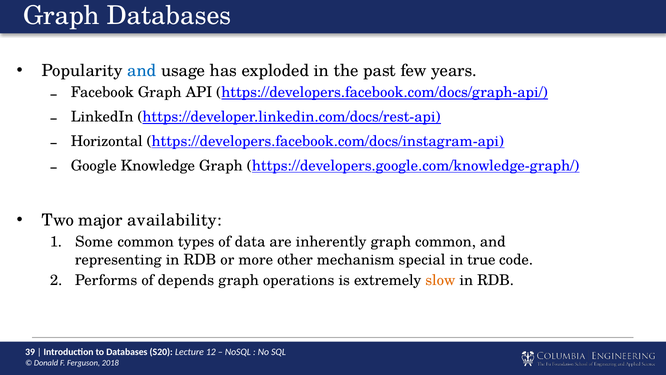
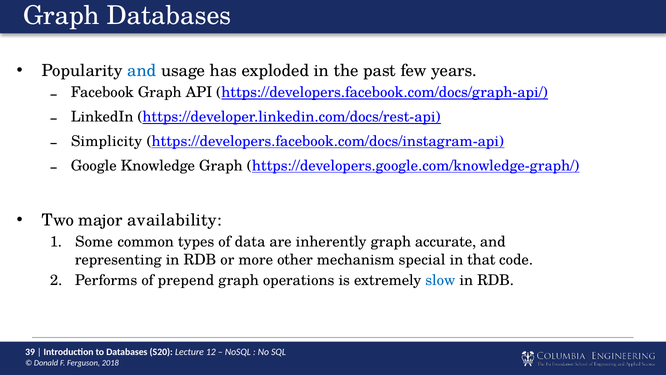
Horizontal: Horizontal -> Simplicity
graph common: common -> accurate
true: true -> that
depends: depends -> prepend
slow colour: orange -> blue
